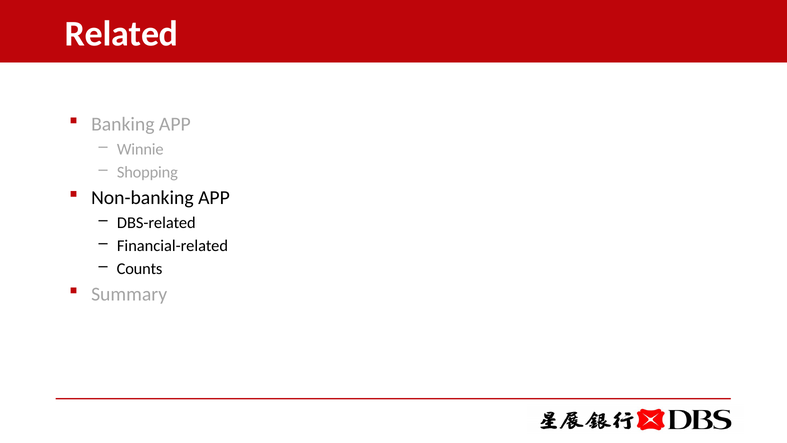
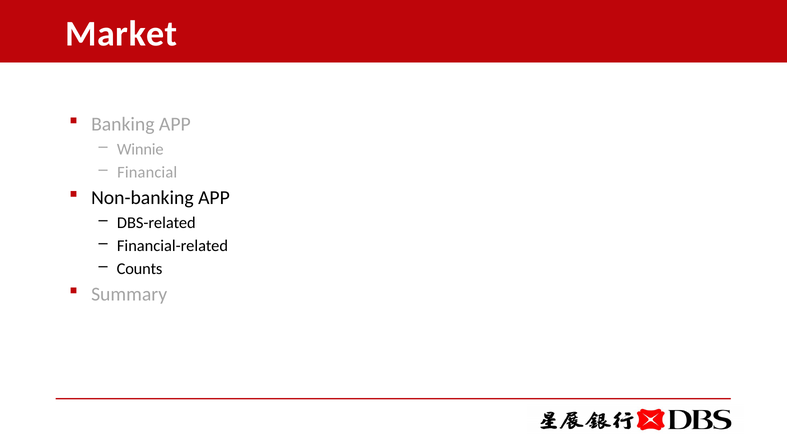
Related: Related -> Market
Shopping: Shopping -> Financial
